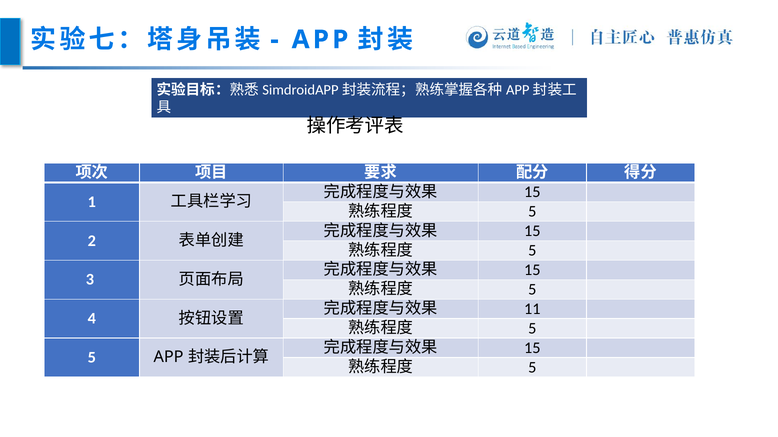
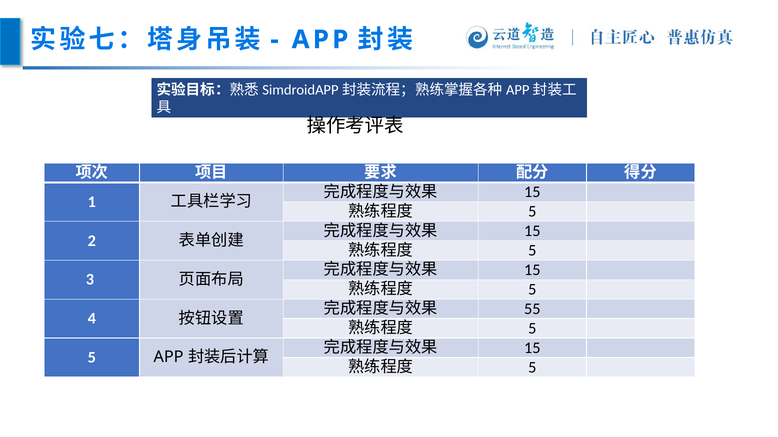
11: 11 -> 55
